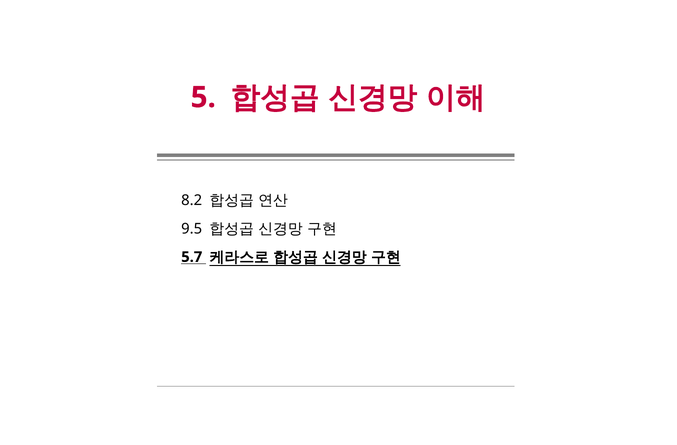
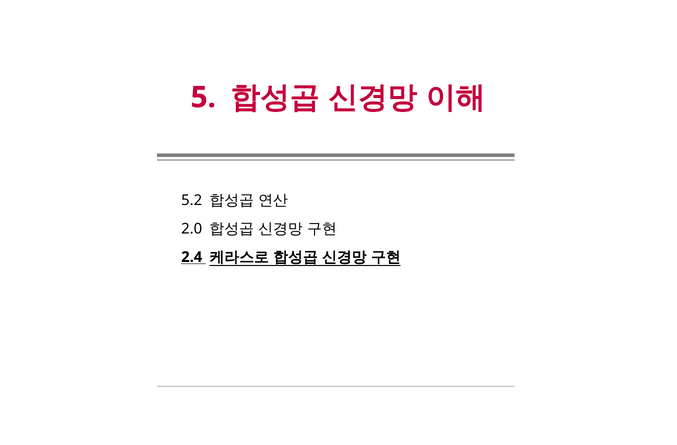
8.2: 8.2 -> 5.2
9.5: 9.5 -> 2.0
5.7: 5.7 -> 2.4
